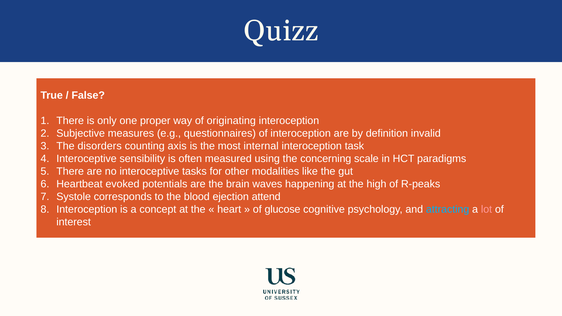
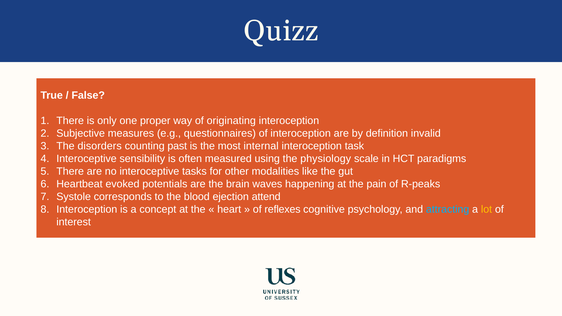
axis: axis -> past
concerning: concerning -> physiology
high: high -> pain
glucose: glucose -> reflexes
lot colour: pink -> yellow
